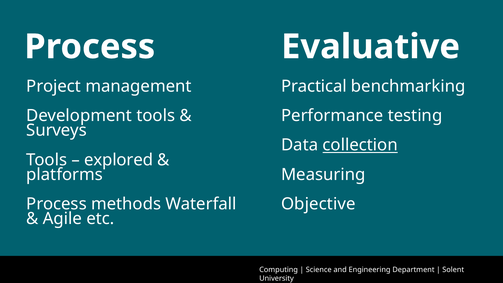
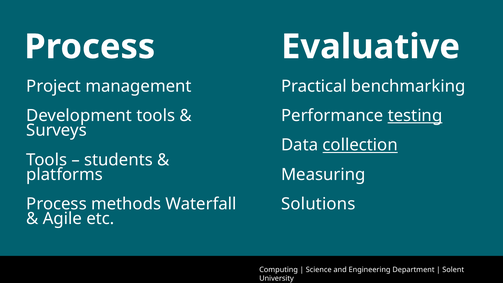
testing underline: none -> present
explored: explored -> students
Objective: Objective -> Solutions
